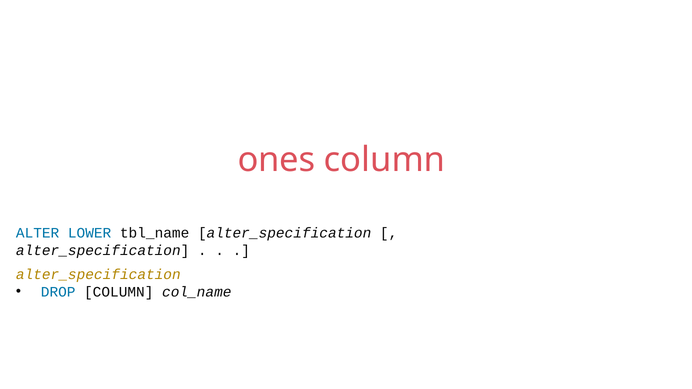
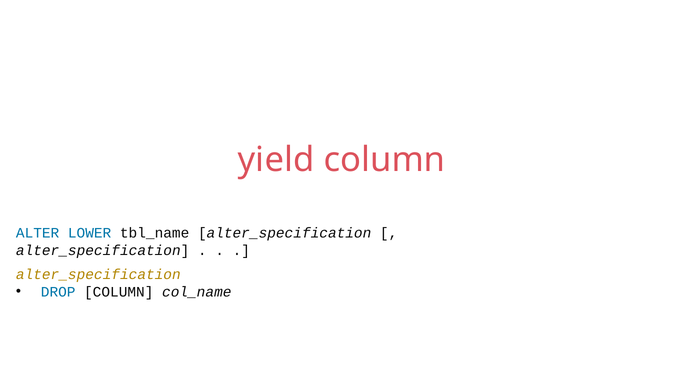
ones: ones -> yield
